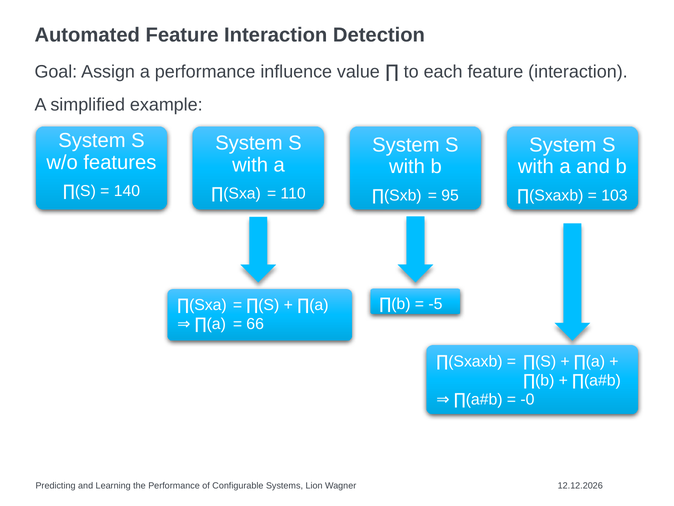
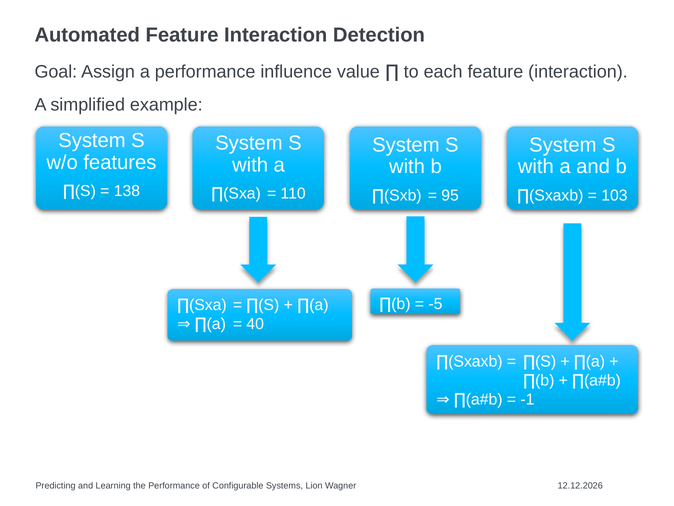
140: 140 -> 138
66: 66 -> 40
-0: -0 -> -1
